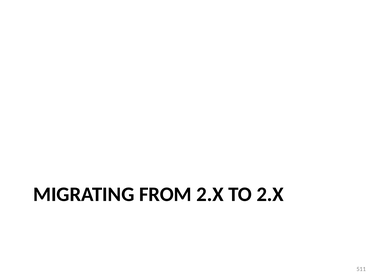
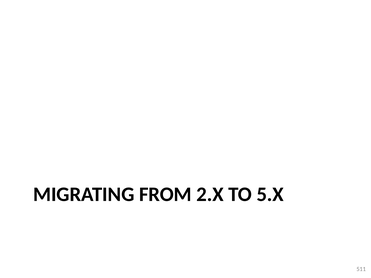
TO 2.X: 2.X -> 5.X
